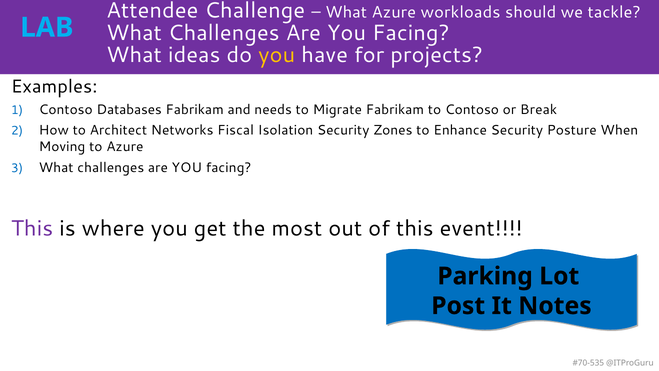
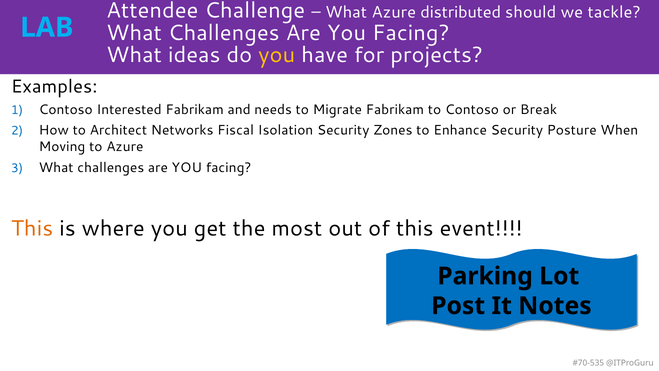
workloads: workloads -> distributed
Databases: Databases -> Interested
This at (32, 228) colour: purple -> orange
